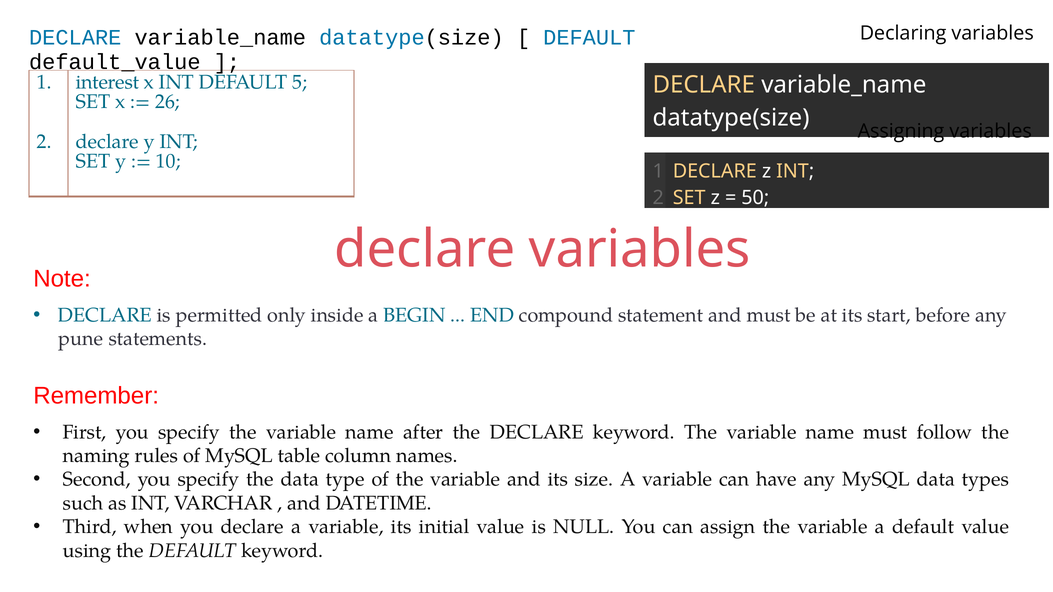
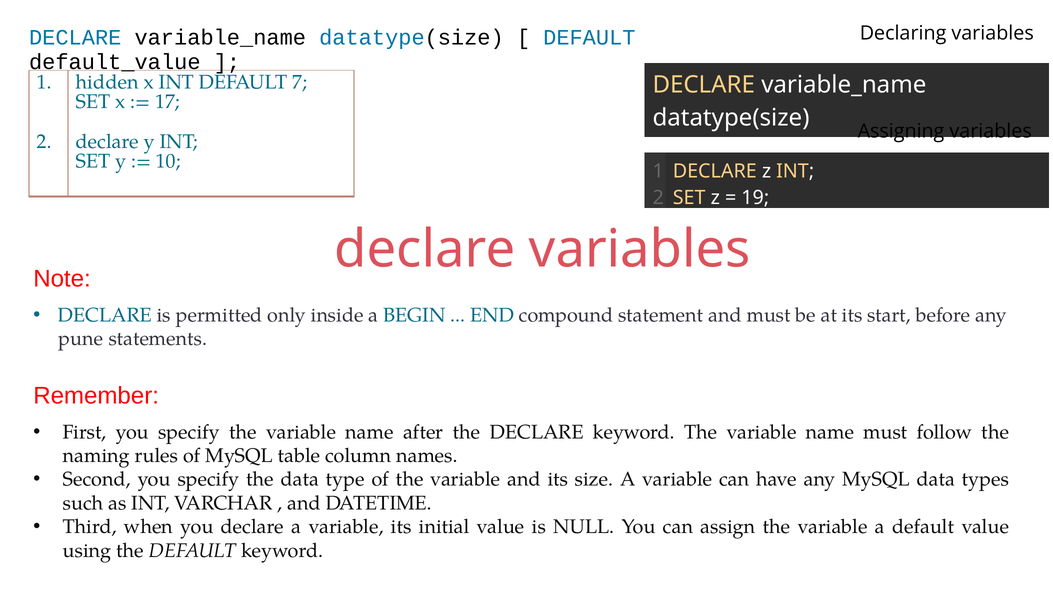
interest: interest -> hidden
5: 5 -> 7
26: 26 -> 17
50: 50 -> 19
